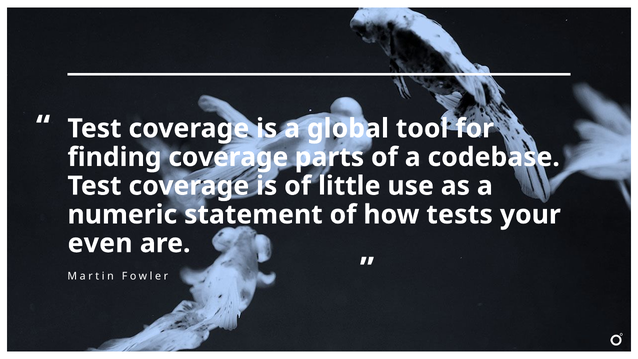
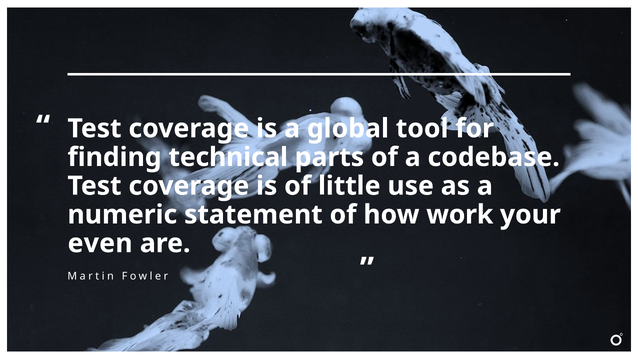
finding coverage: coverage -> technical
tests: tests -> work
